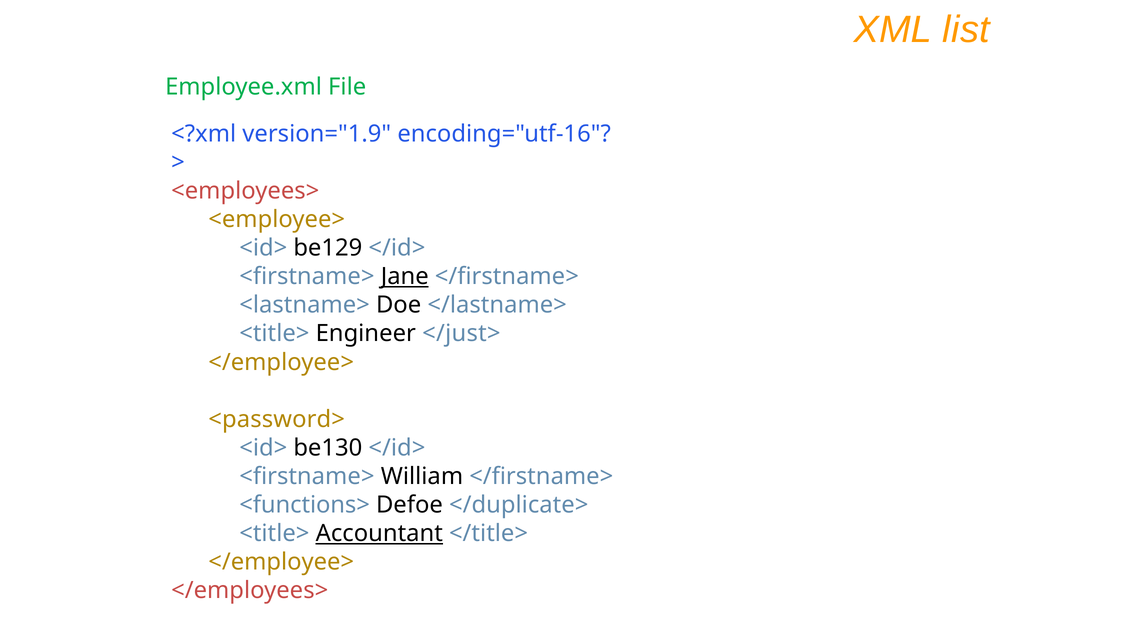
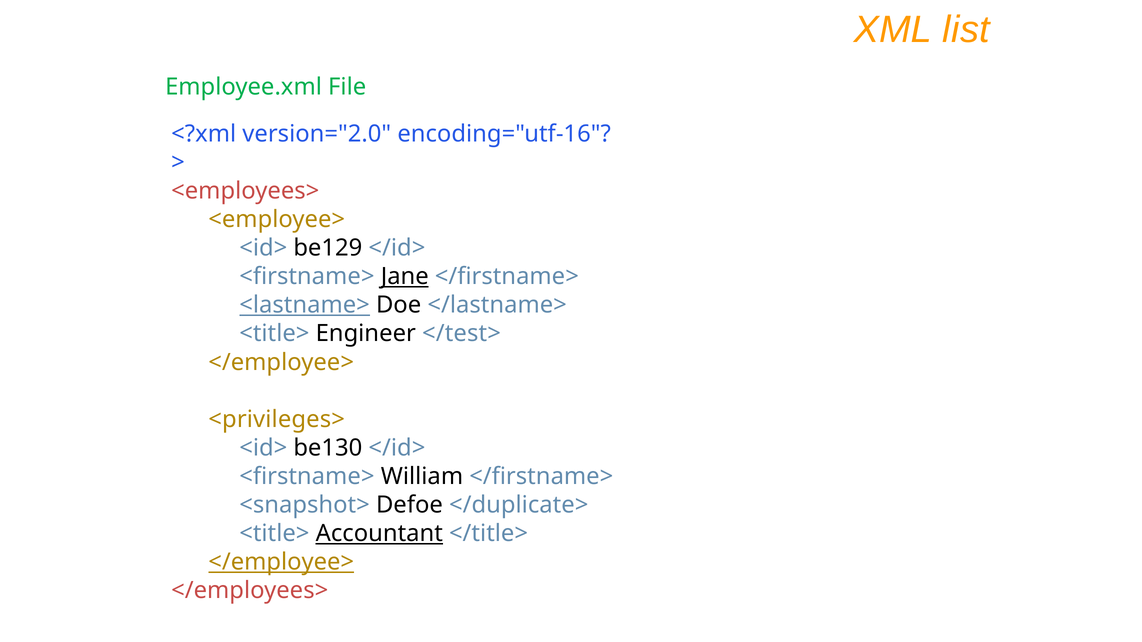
version="1.9: version="1.9 -> version="2.0
<lastname> underline: none -> present
</just>: </just> -> </test>
<password>: <password> -> <privileges>
<functions>: <functions> -> <snapshot>
</employee> at (281, 562) underline: none -> present
